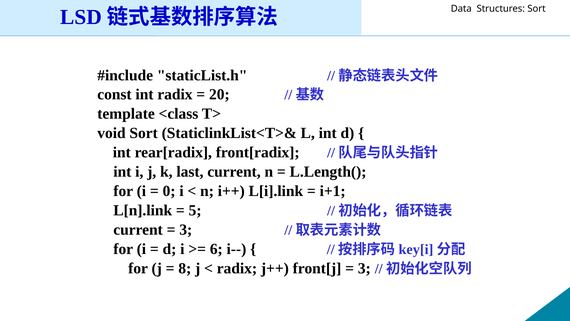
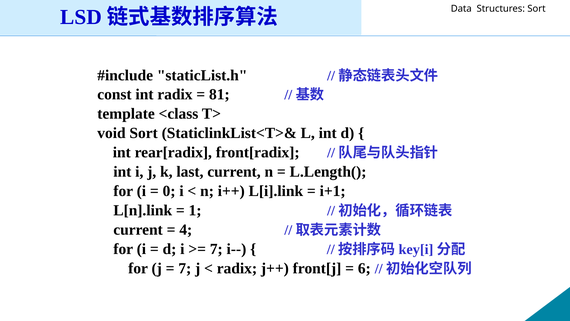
20: 20 -> 81
5: 5 -> 1
3 at (186, 229): 3 -> 4
6 at (216, 249): 6 -> 7
8 at (185, 268): 8 -> 7
3 at (364, 268): 3 -> 6
